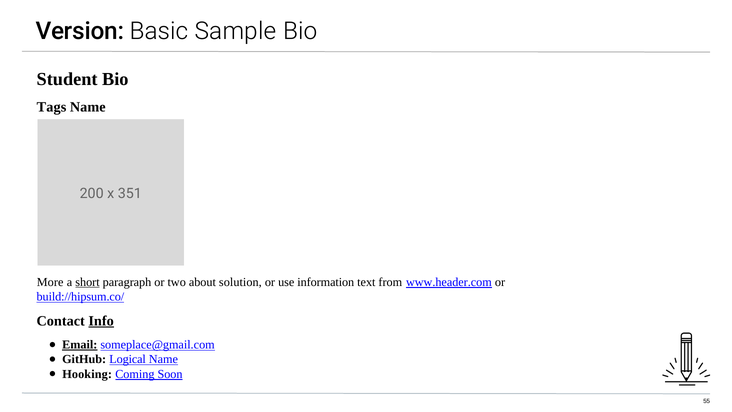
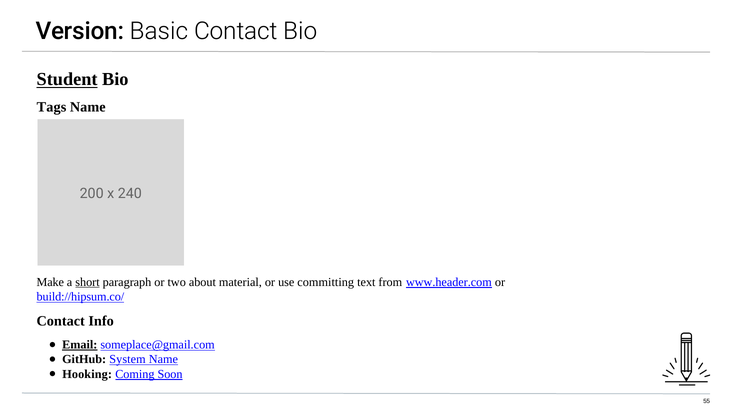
Basic Sample: Sample -> Contact
Student underline: none -> present
351: 351 -> 240
More: More -> Make
solution: solution -> material
information: information -> committing
Info underline: present -> none
Logical: Logical -> System
